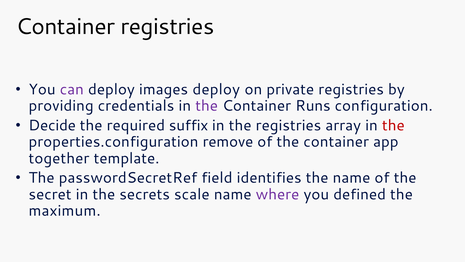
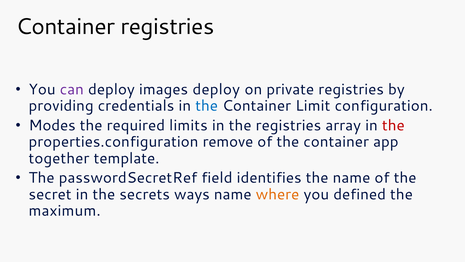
the at (207, 106) colour: purple -> blue
Runs: Runs -> Limit
Decide: Decide -> Modes
suffix: suffix -> limits
scale: scale -> ways
where colour: purple -> orange
